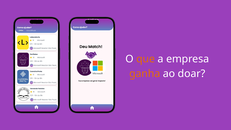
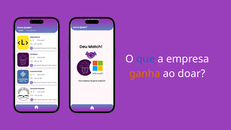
que colour: orange -> blue
